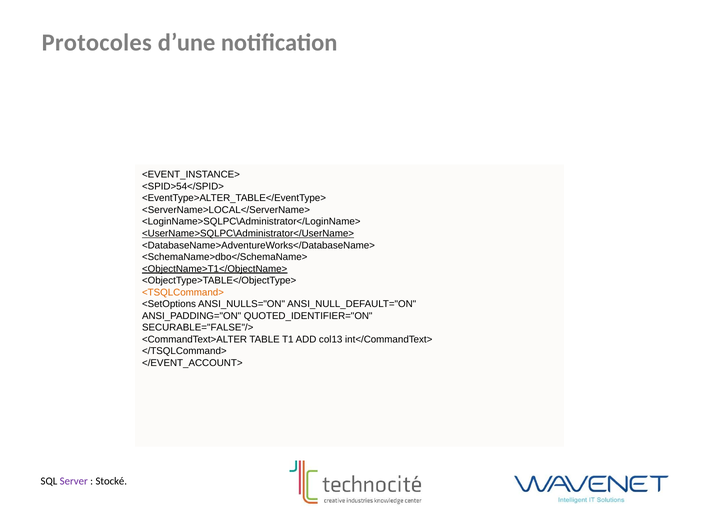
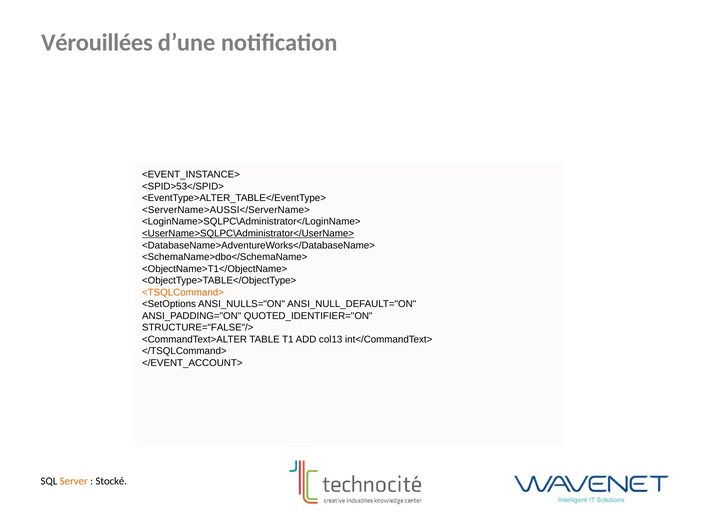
Protocoles: Protocoles -> Vérouillées
<SPID>54</SPID>: <SPID>54</SPID> -> <SPID>53</SPID>
<ServerName>LOCAL</ServerName>: <ServerName>LOCAL</ServerName> -> <ServerName>AUSSI</ServerName>
<ObjectName>T1</ObjectName> underline: present -> none
SECURABLE="FALSE"/>: SECURABLE="FALSE"/> -> STRUCTURE="FALSE"/>
Server colour: purple -> orange
